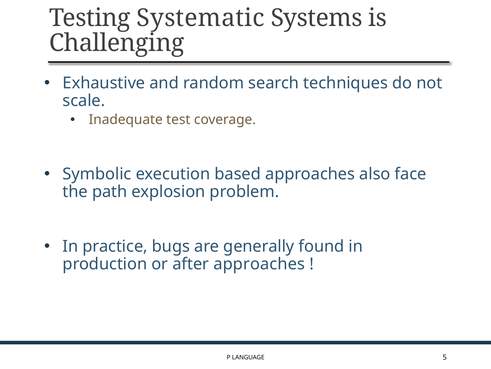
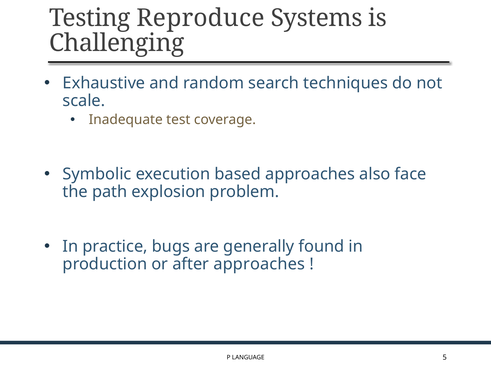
Systematic: Systematic -> Reproduce
